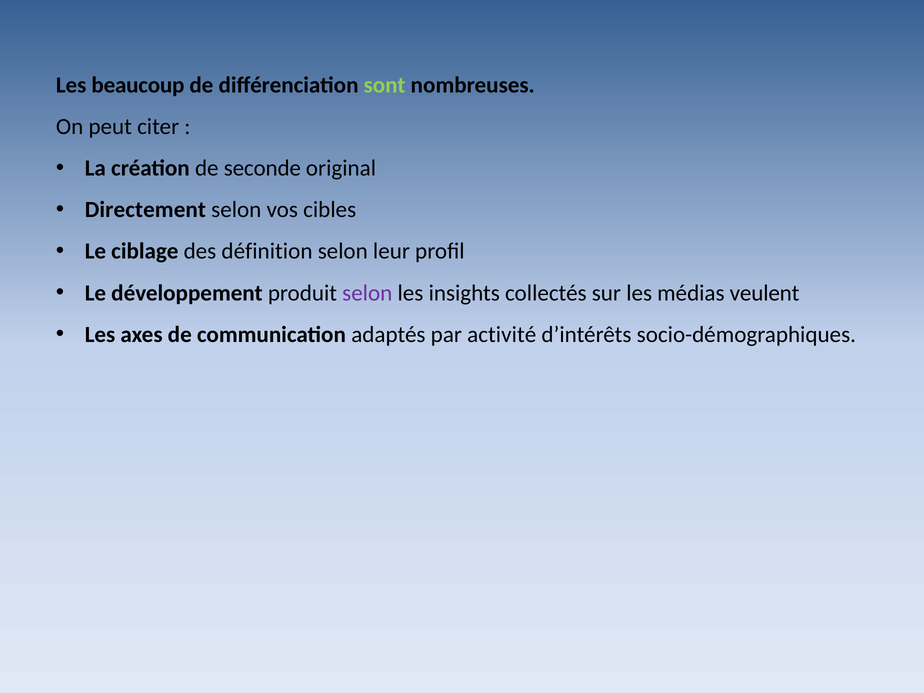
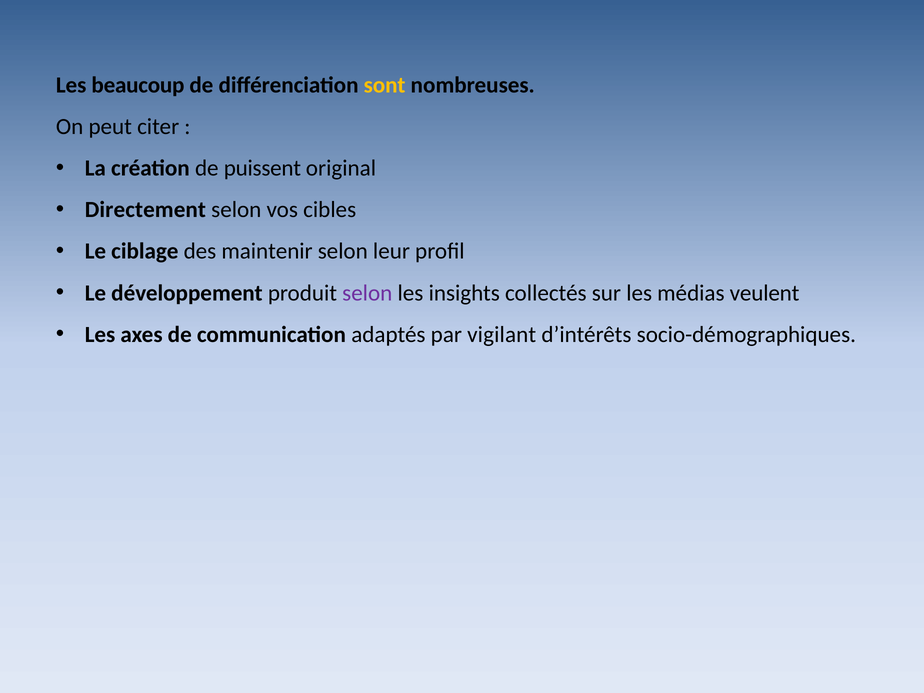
sont colour: light green -> yellow
seconde: seconde -> puissent
définition: définition -> maintenir
activité: activité -> vigilant
